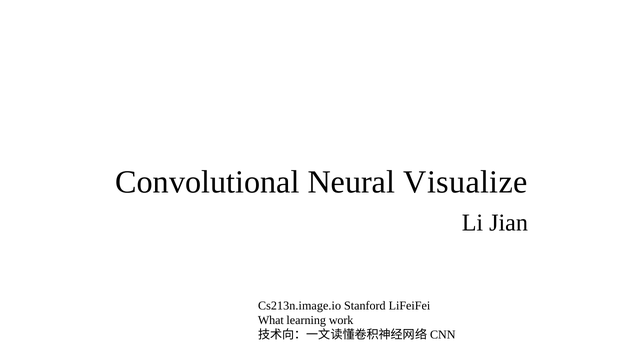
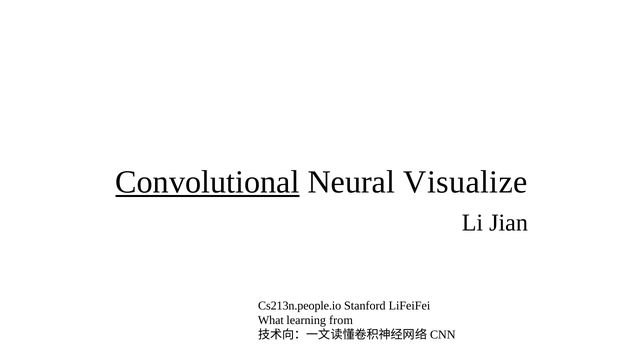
Convolutional underline: none -> present
Cs213n.image.io: Cs213n.image.io -> Cs213n.people.io
work: work -> from
